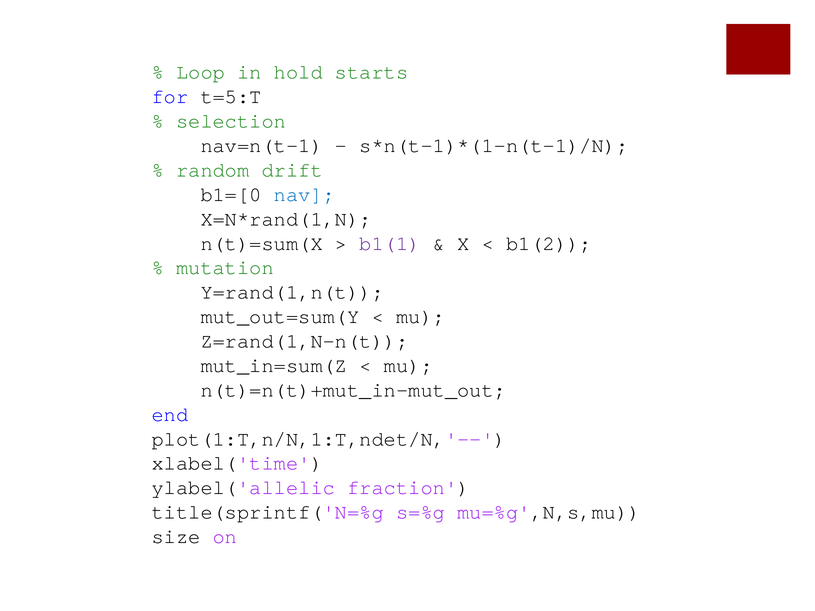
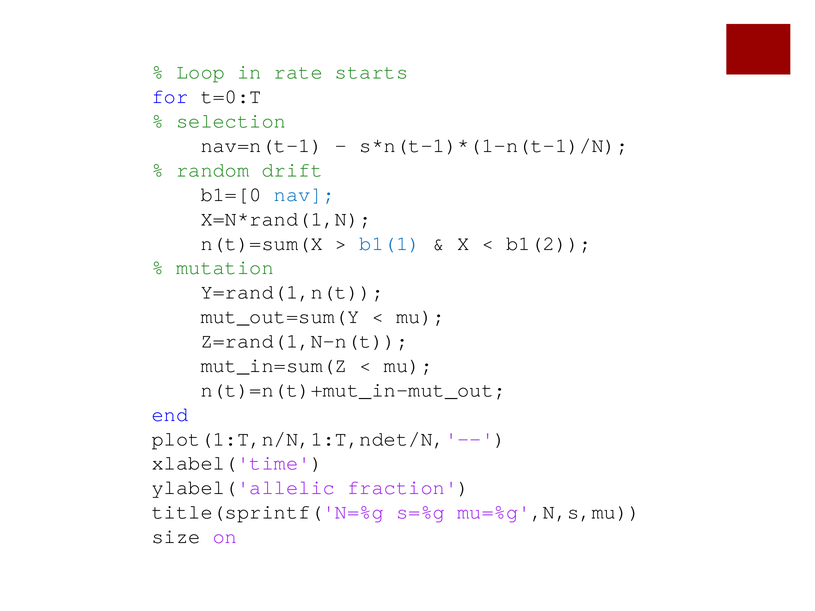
hold: hold -> rate
t=5:T: t=5:T -> t=0:T
b1(1 colour: purple -> blue
